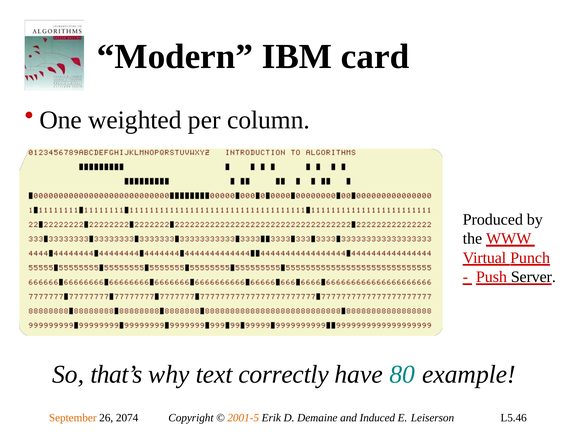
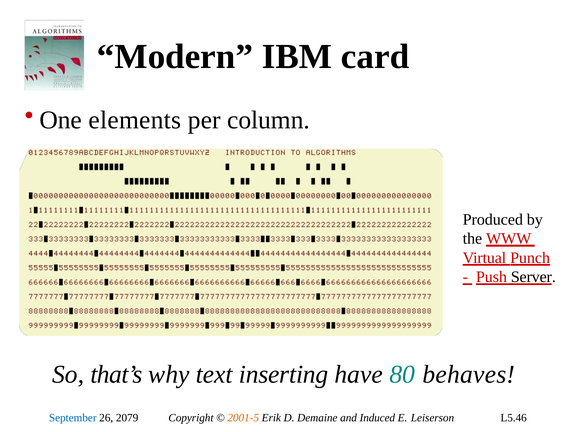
weighted: weighted -> elements
correctly: correctly -> inserting
example: example -> behaves
September colour: orange -> blue
2074: 2074 -> 2079
